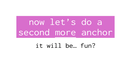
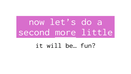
anchor: anchor -> little
